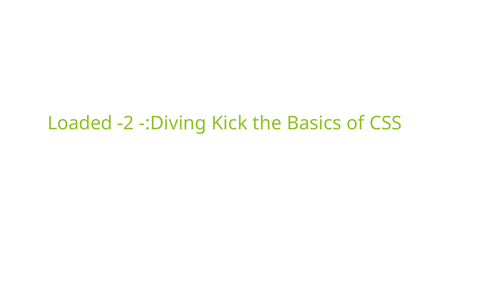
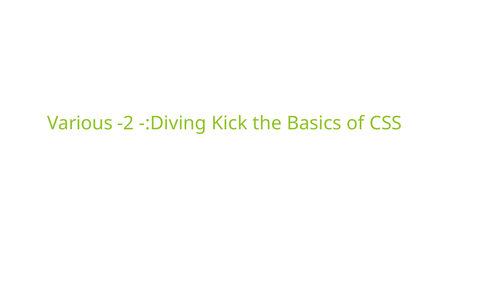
Loaded: Loaded -> Various
